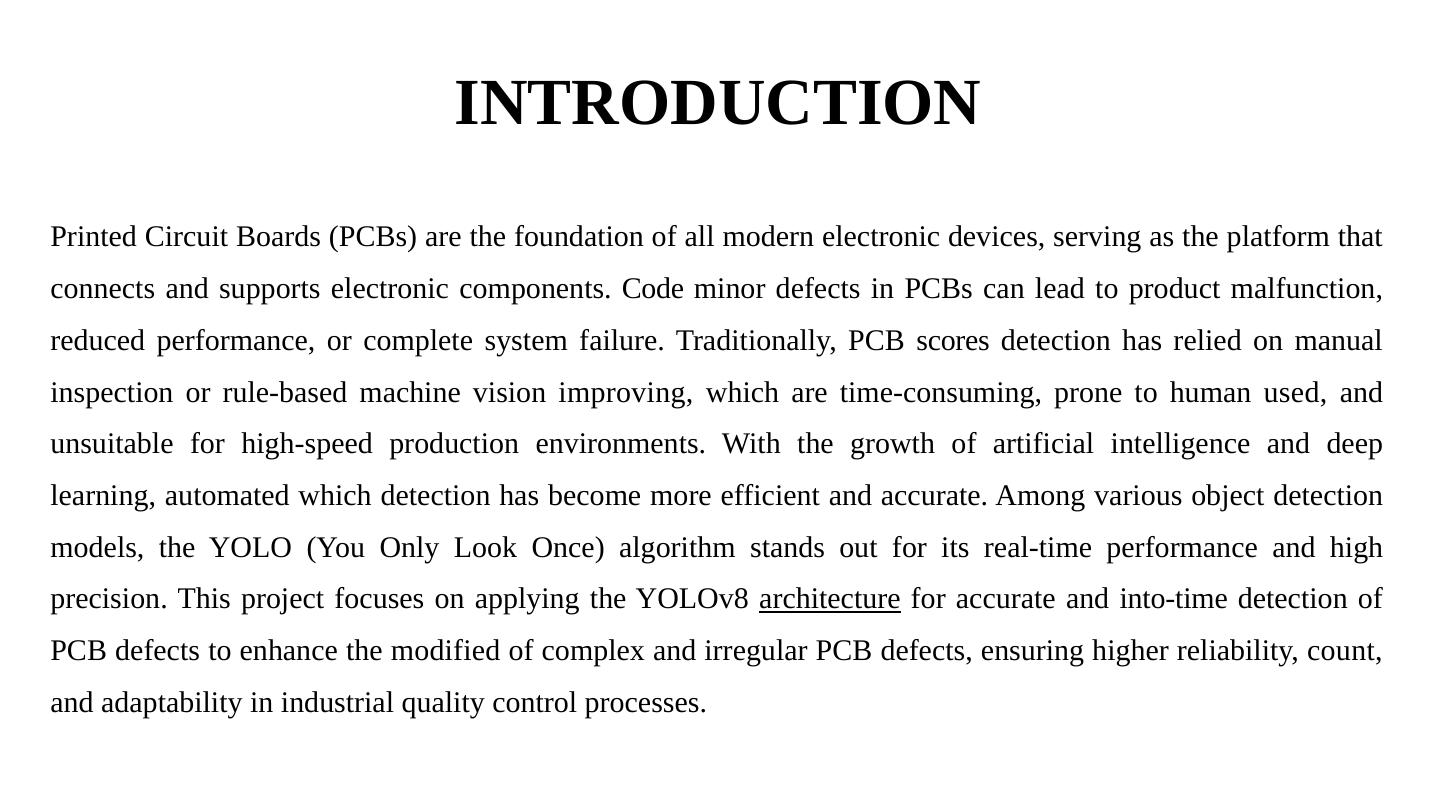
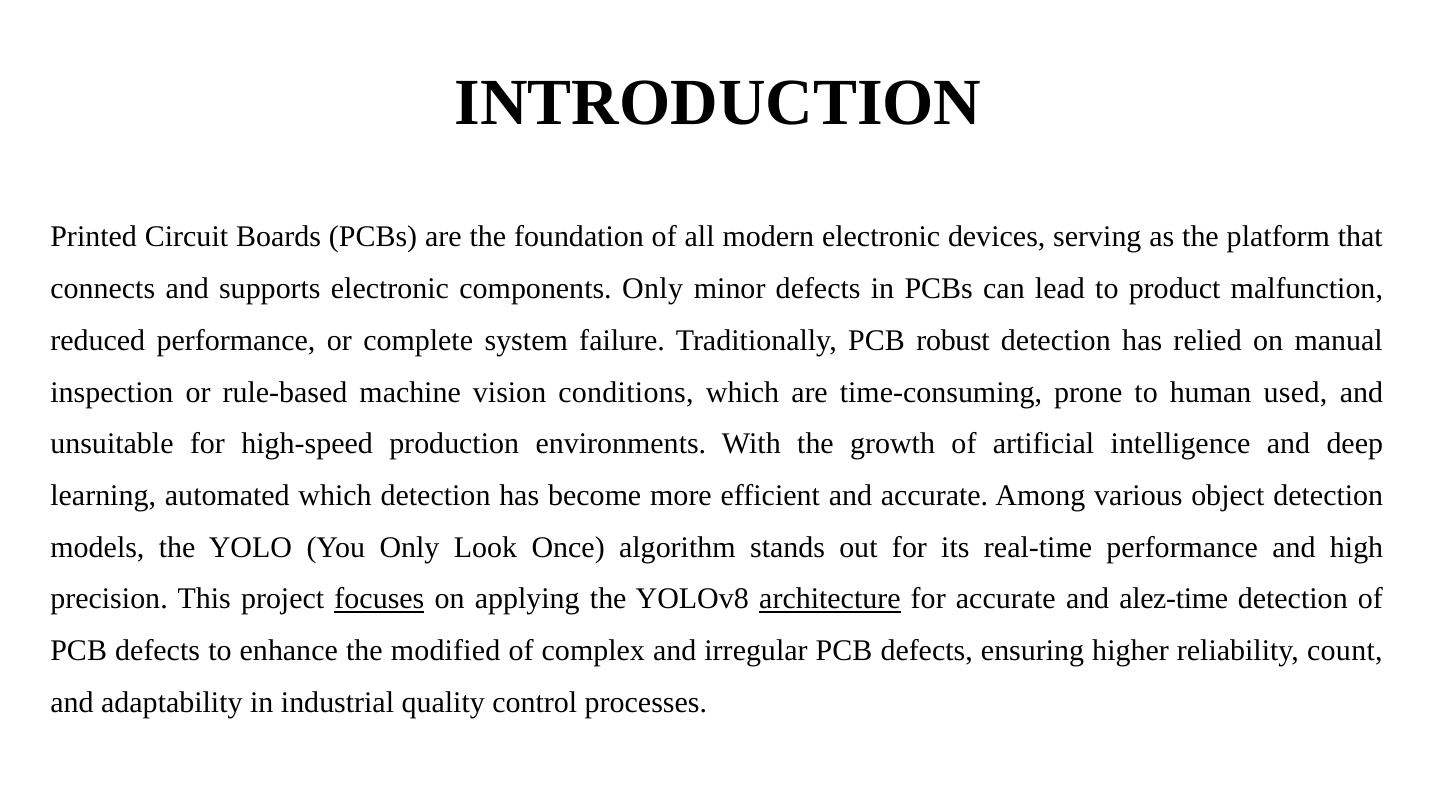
components Code: Code -> Only
scores: scores -> robust
improving: improving -> conditions
focuses underline: none -> present
into-time: into-time -> alez-time
